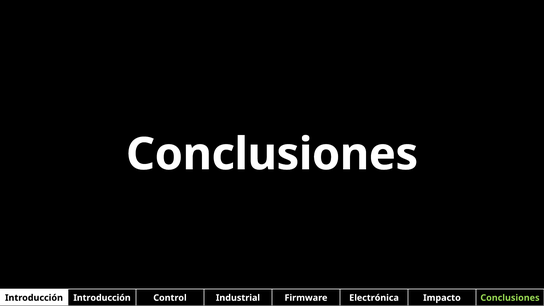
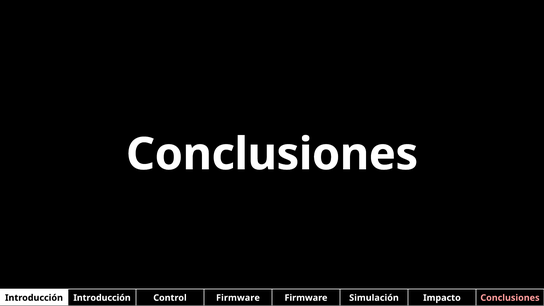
Control Industrial: Industrial -> Firmware
Electrónica: Electrónica -> Simulación
Conclusiones at (510, 298) colour: light green -> pink
